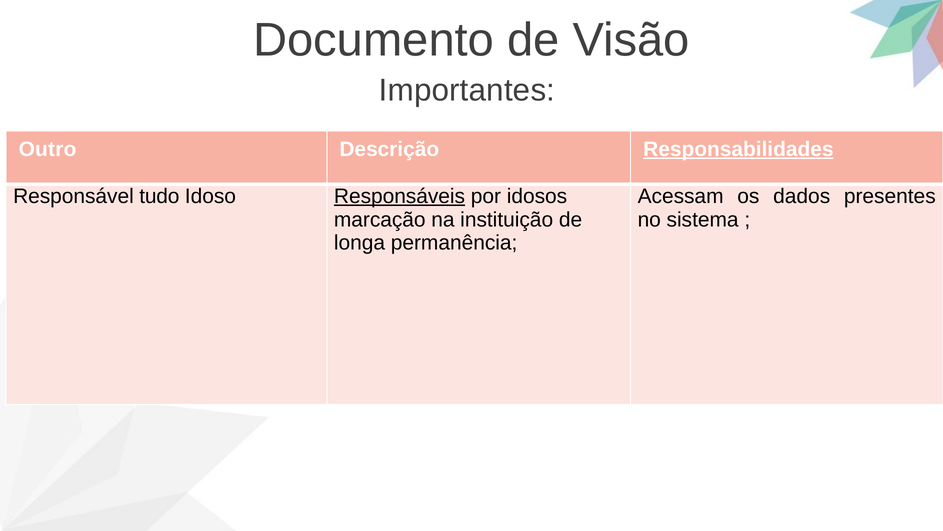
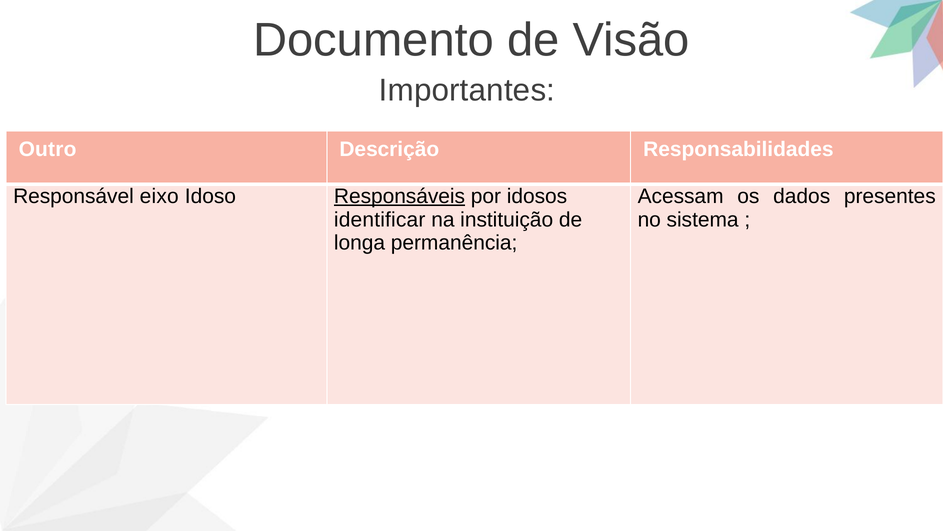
Responsabilidades underline: present -> none
tudo: tudo -> eixo
marcação: marcação -> identificar
